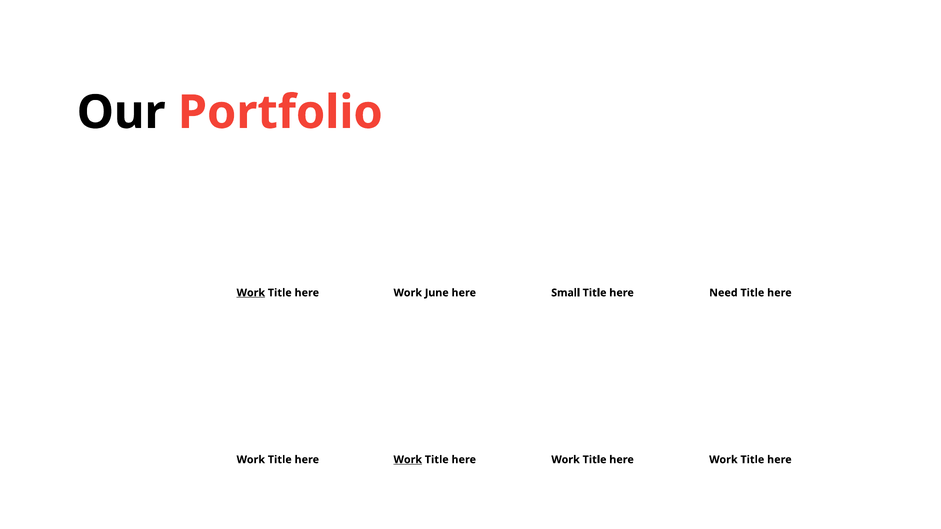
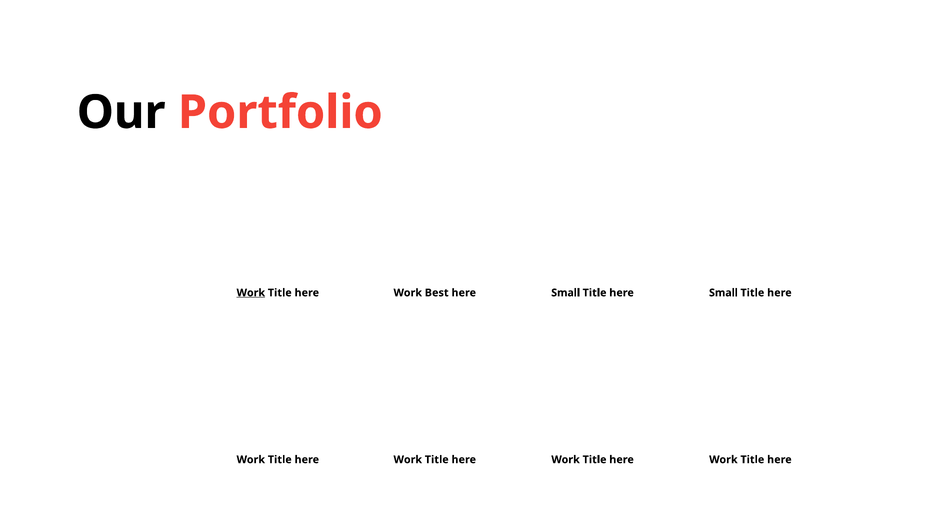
June: June -> Best
Title here Need: Need -> Small
Work at (408, 460) underline: present -> none
